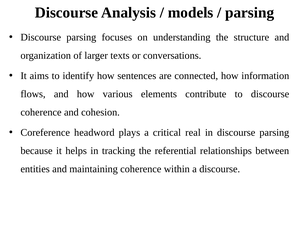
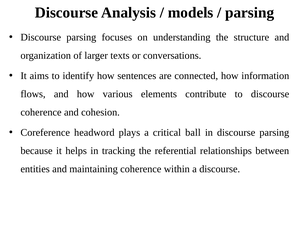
real: real -> ball
